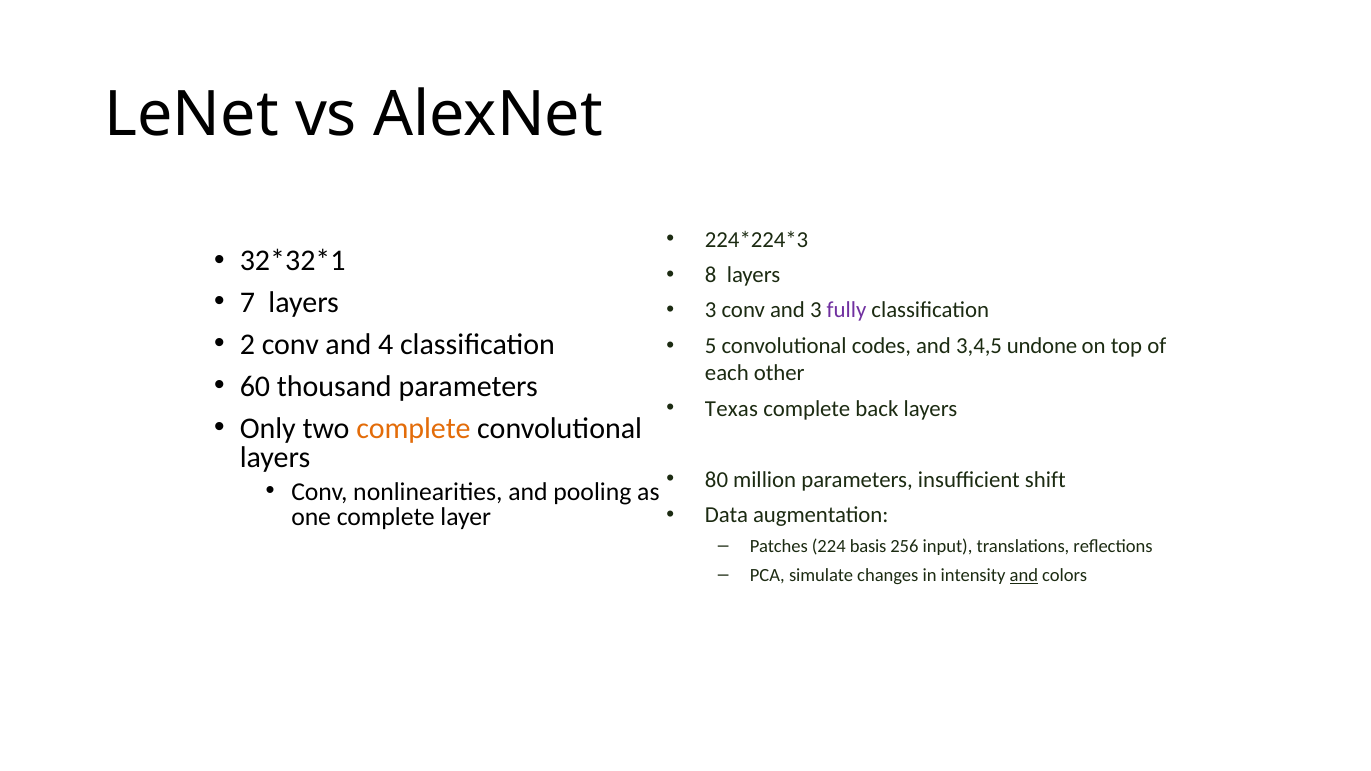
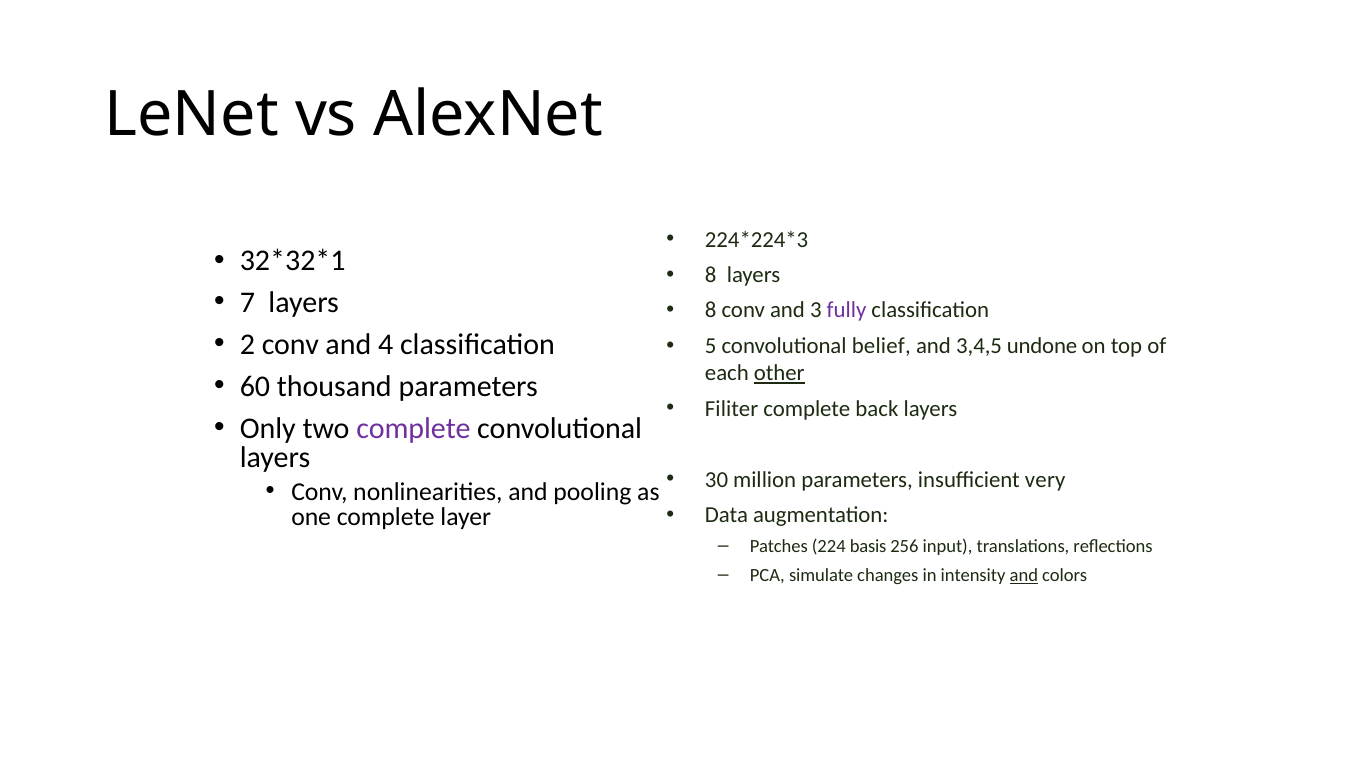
3 at (711, 311): 3 -> 8
codes: codes -> belief
other underline: none -> present
Texas: Texas -> Filiter
complete at (413, 429) colour: orange -> purple
80: 80 -> 30
shift: shift -> very
